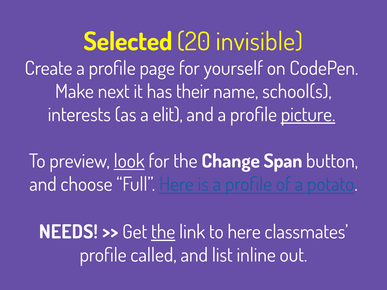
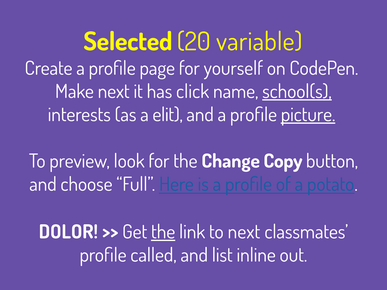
invisible: invisible -> variable
their: their -> click
school(s underline: none -> present
look underline: present -> none
Span: Span -> Copy
NEEDS: NEEDS -> DOLOR
to here: here -> next
